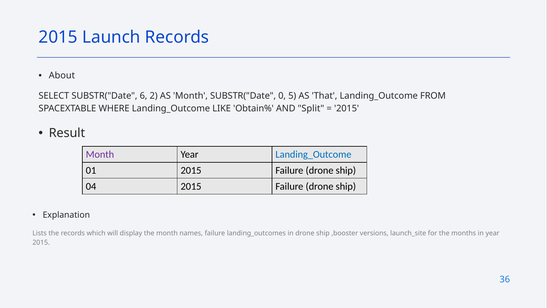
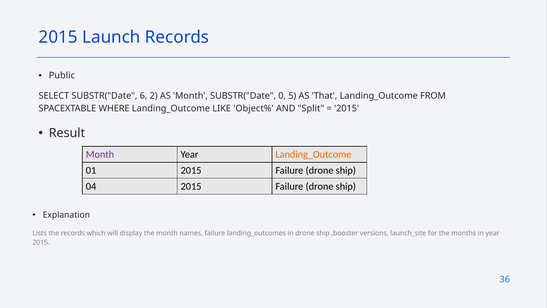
About: About -> Public
Obtain%: Obtain% -> Object%
Landing_Outcome at (313, 154) colour: blue -> orange
